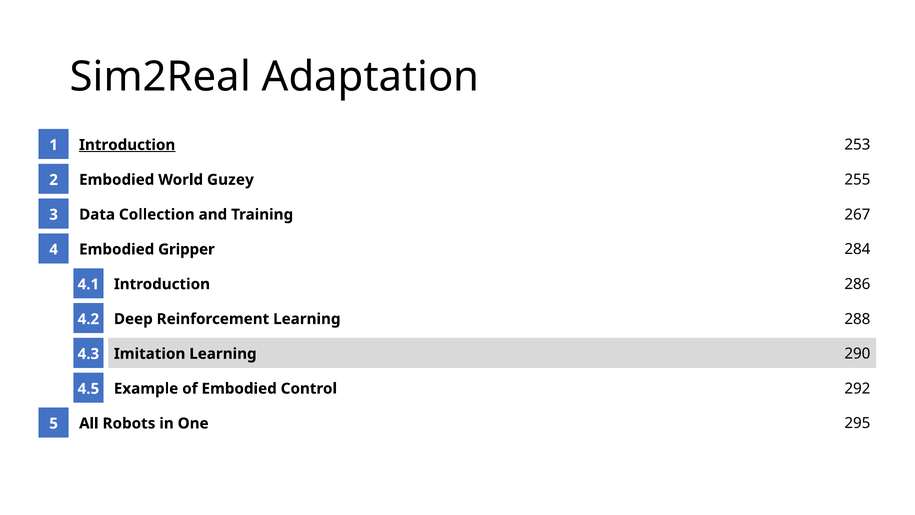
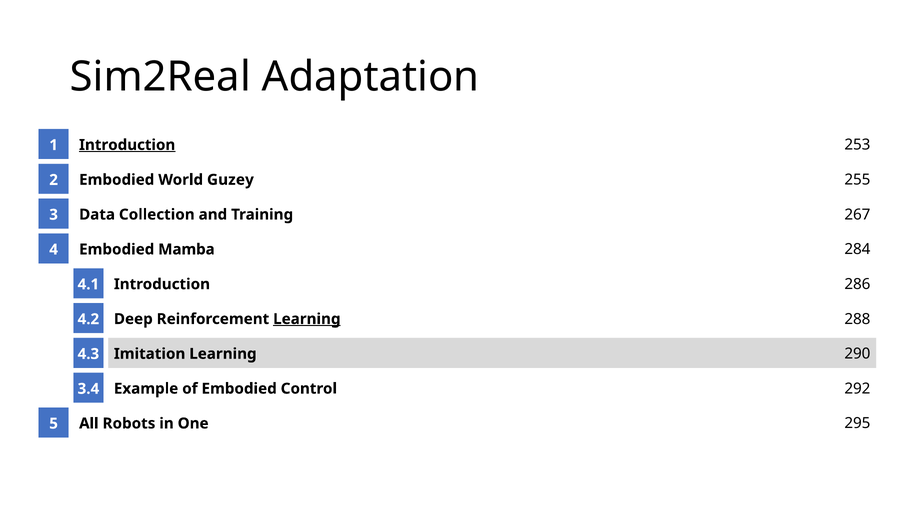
Gripper: Gripper -> Mamba
Learning at (307, 319) underline: none -> present
4.5: 4.5 -> 3.4
